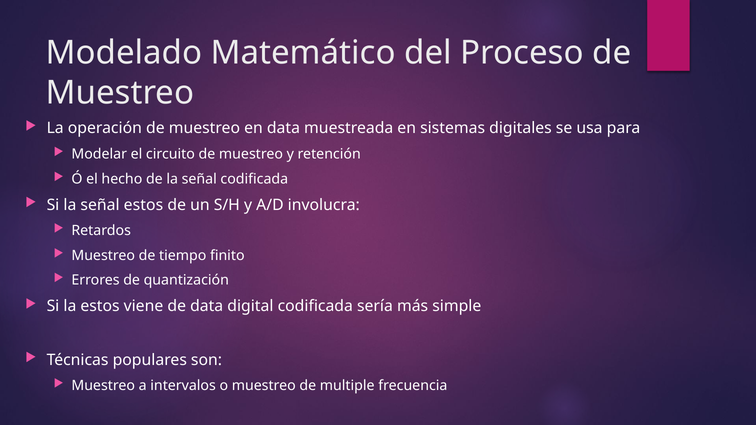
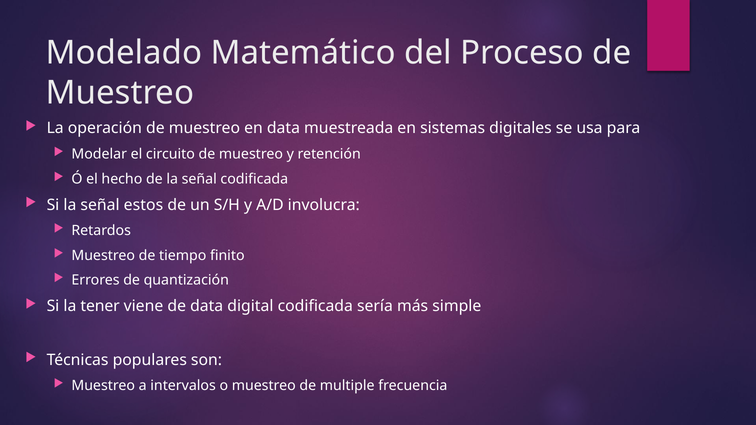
la estos: estos -> tener
